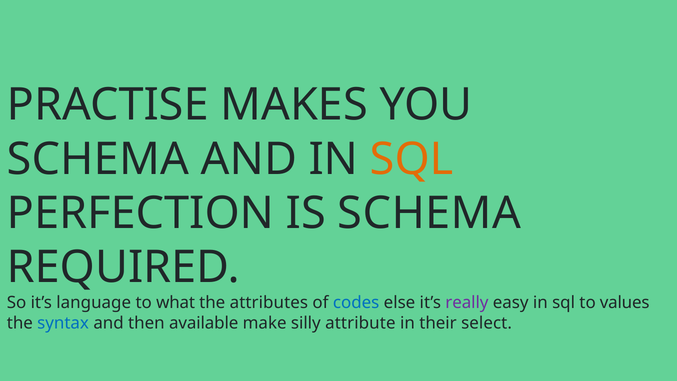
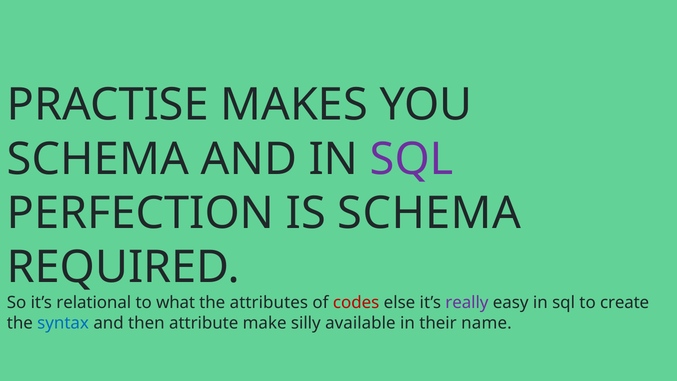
SQL at (412, 159) colour: orange -> purple
language: language -> relational
codes colour: blue -> red
values: values -> create
available: available -> attribute
attribute: attribute -> available
select: select -> name
